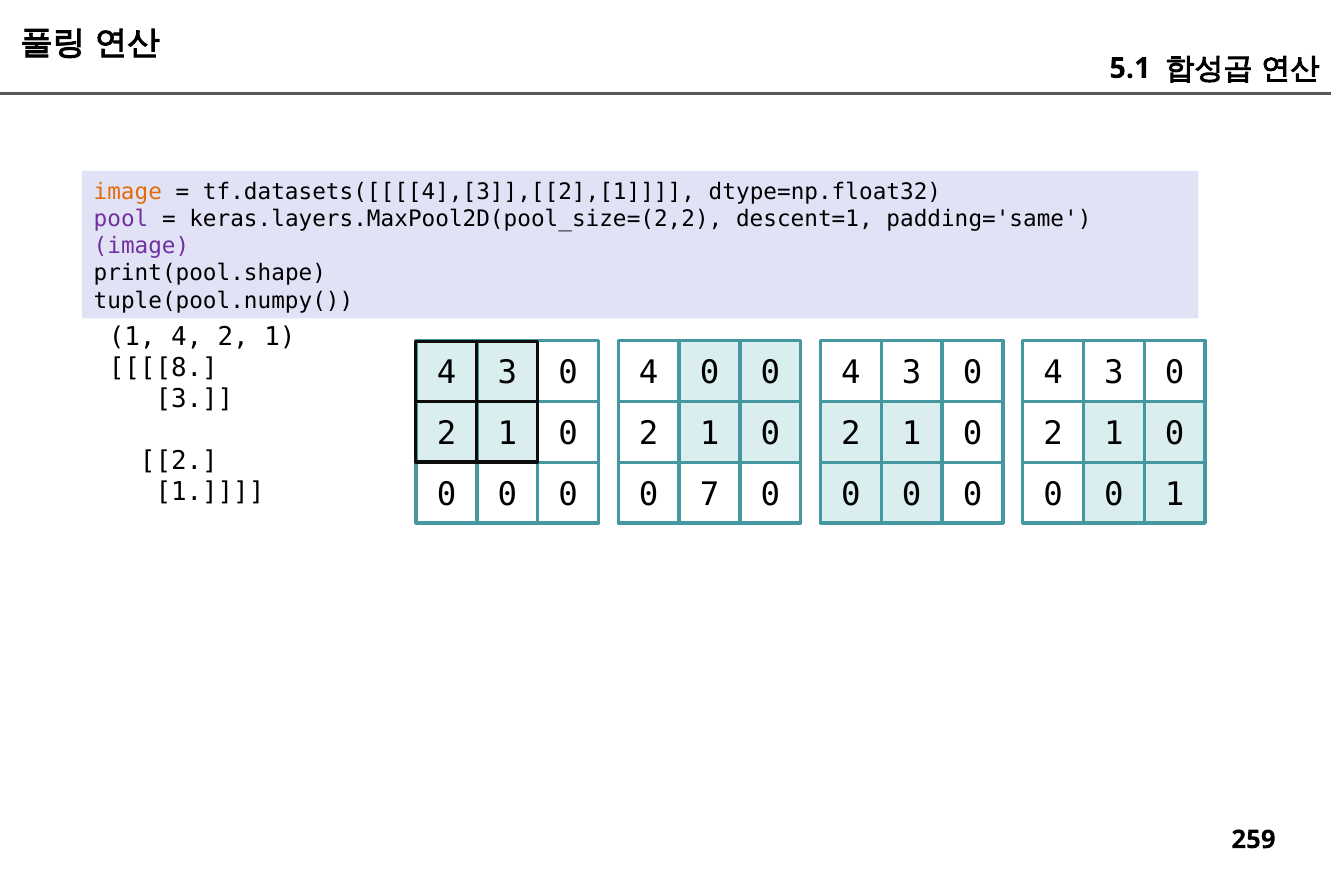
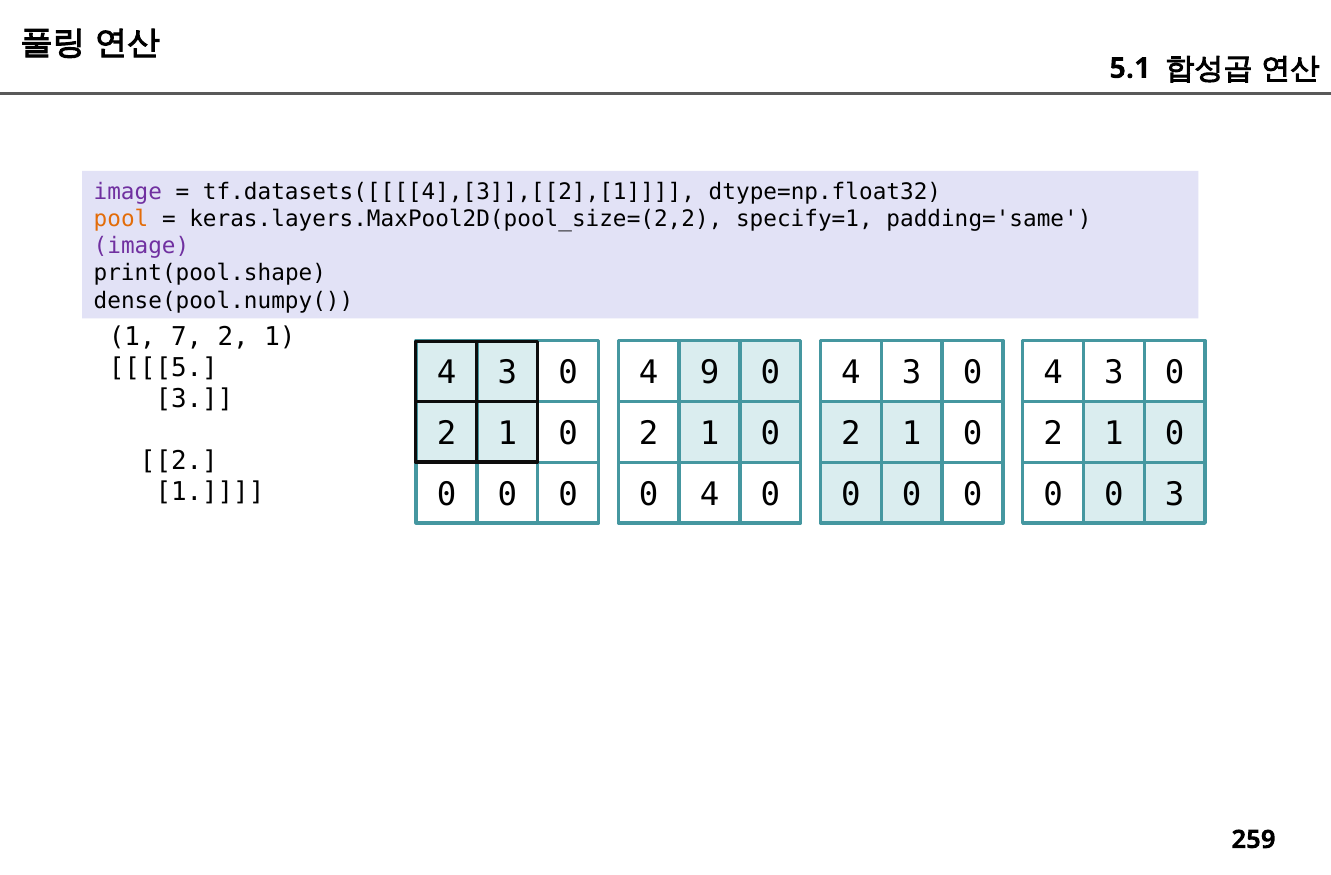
image at (128, 192) colour: orange -> purple
pool colour: purple -> orange
descent=1: descent=1 -> specify=1
tuple(pool.numpy(: tuple(pool.numpy( -> dense(pool.numpy(
4 at (187, 337): 4 -> 7
8: 8 -> 5
4 0: 0 -> 9
7 at (710, 494): 7 -> 4
0 1: 1 -> 3
